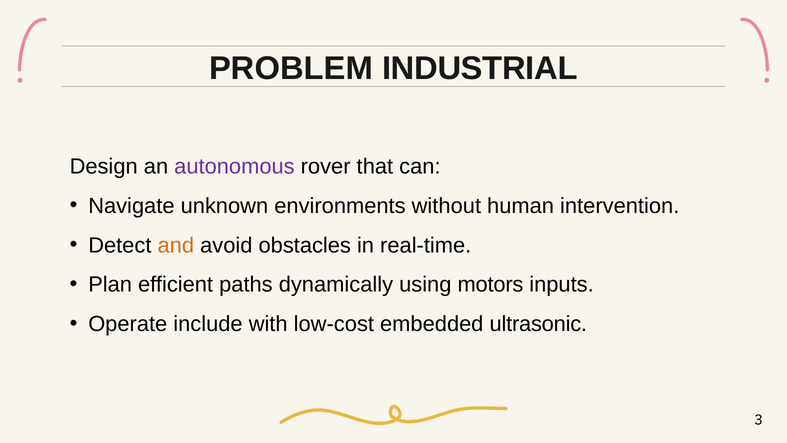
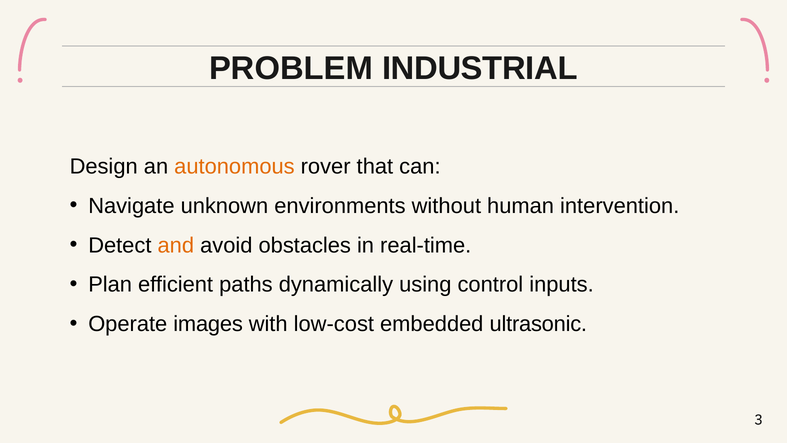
autonomous colour: purple -> orange
motors: motors -> control
include: include -> images
